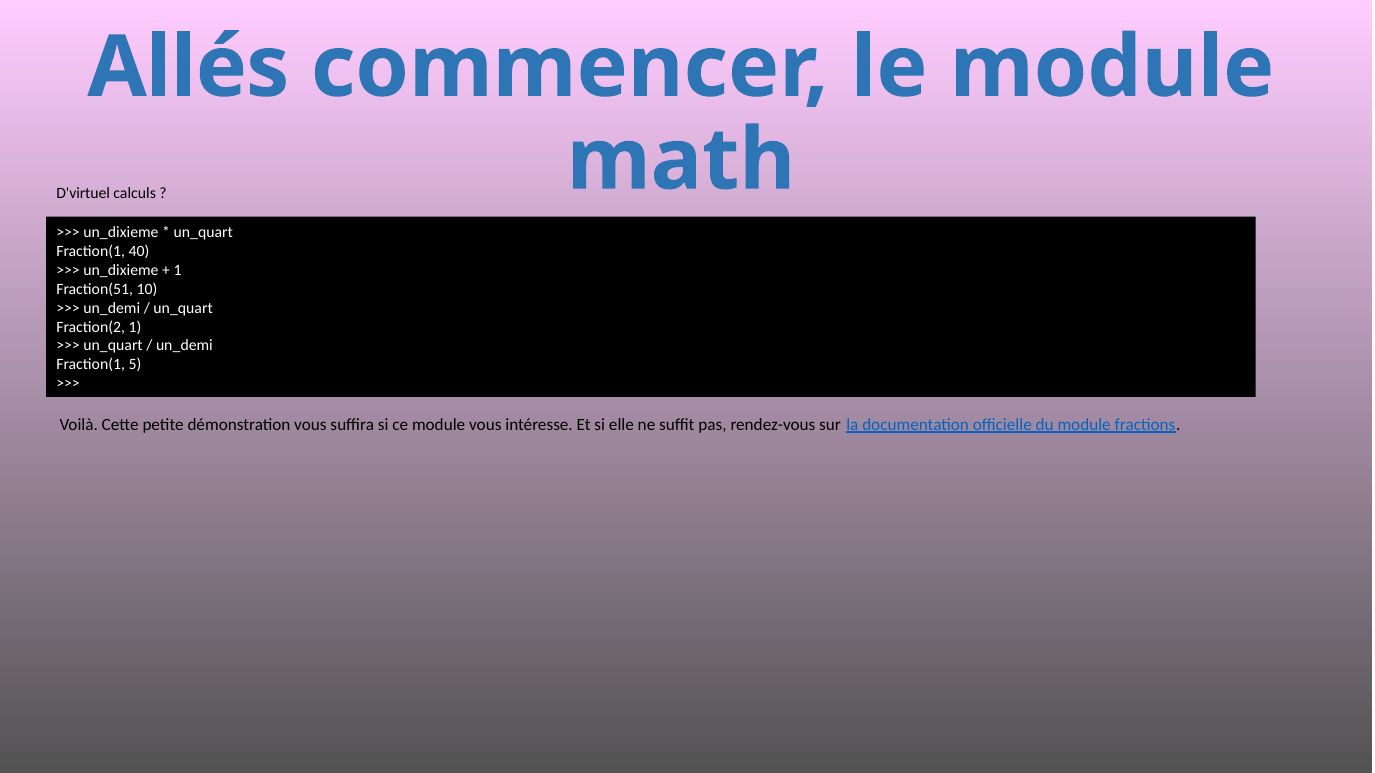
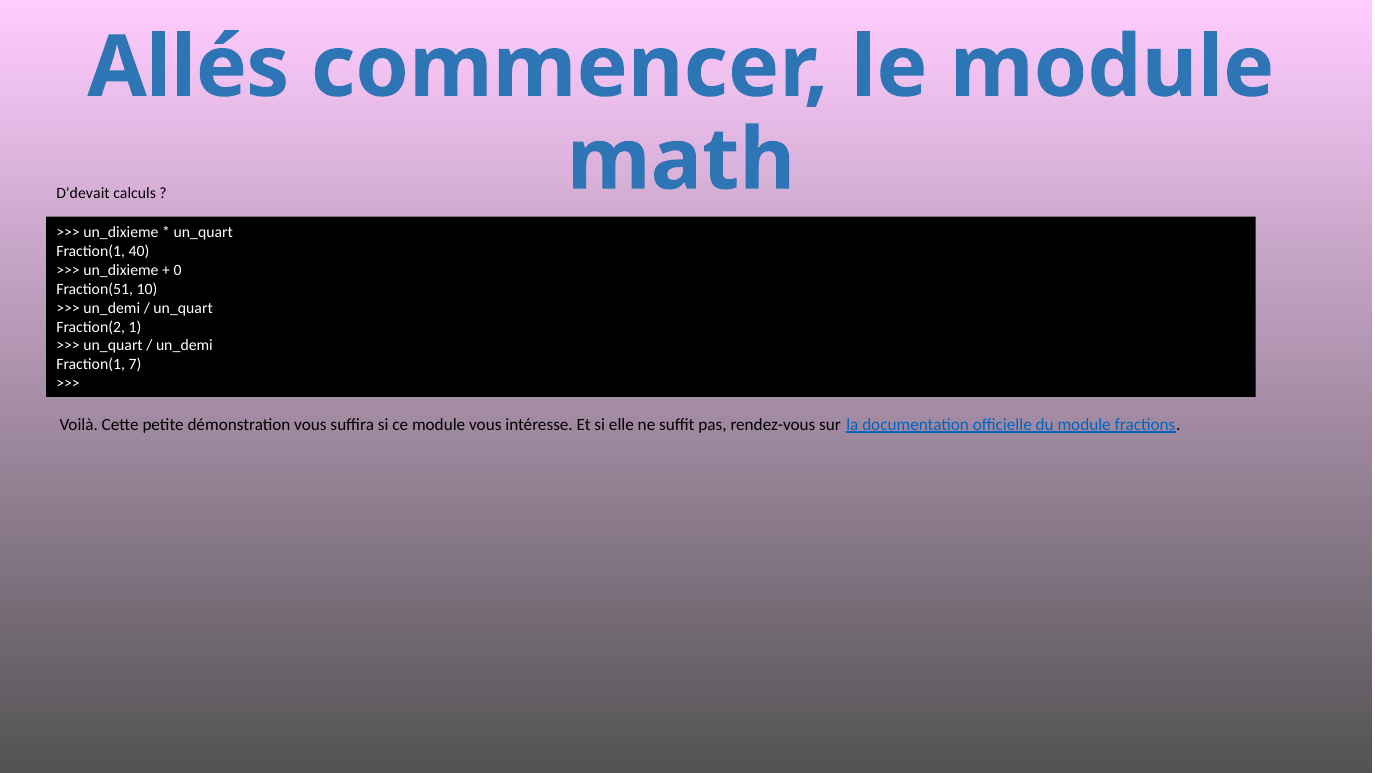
D'virtuel: D'virtuel -> D'devait
1 at (177, 270): 1 -> 0
5: 5 -> 7
